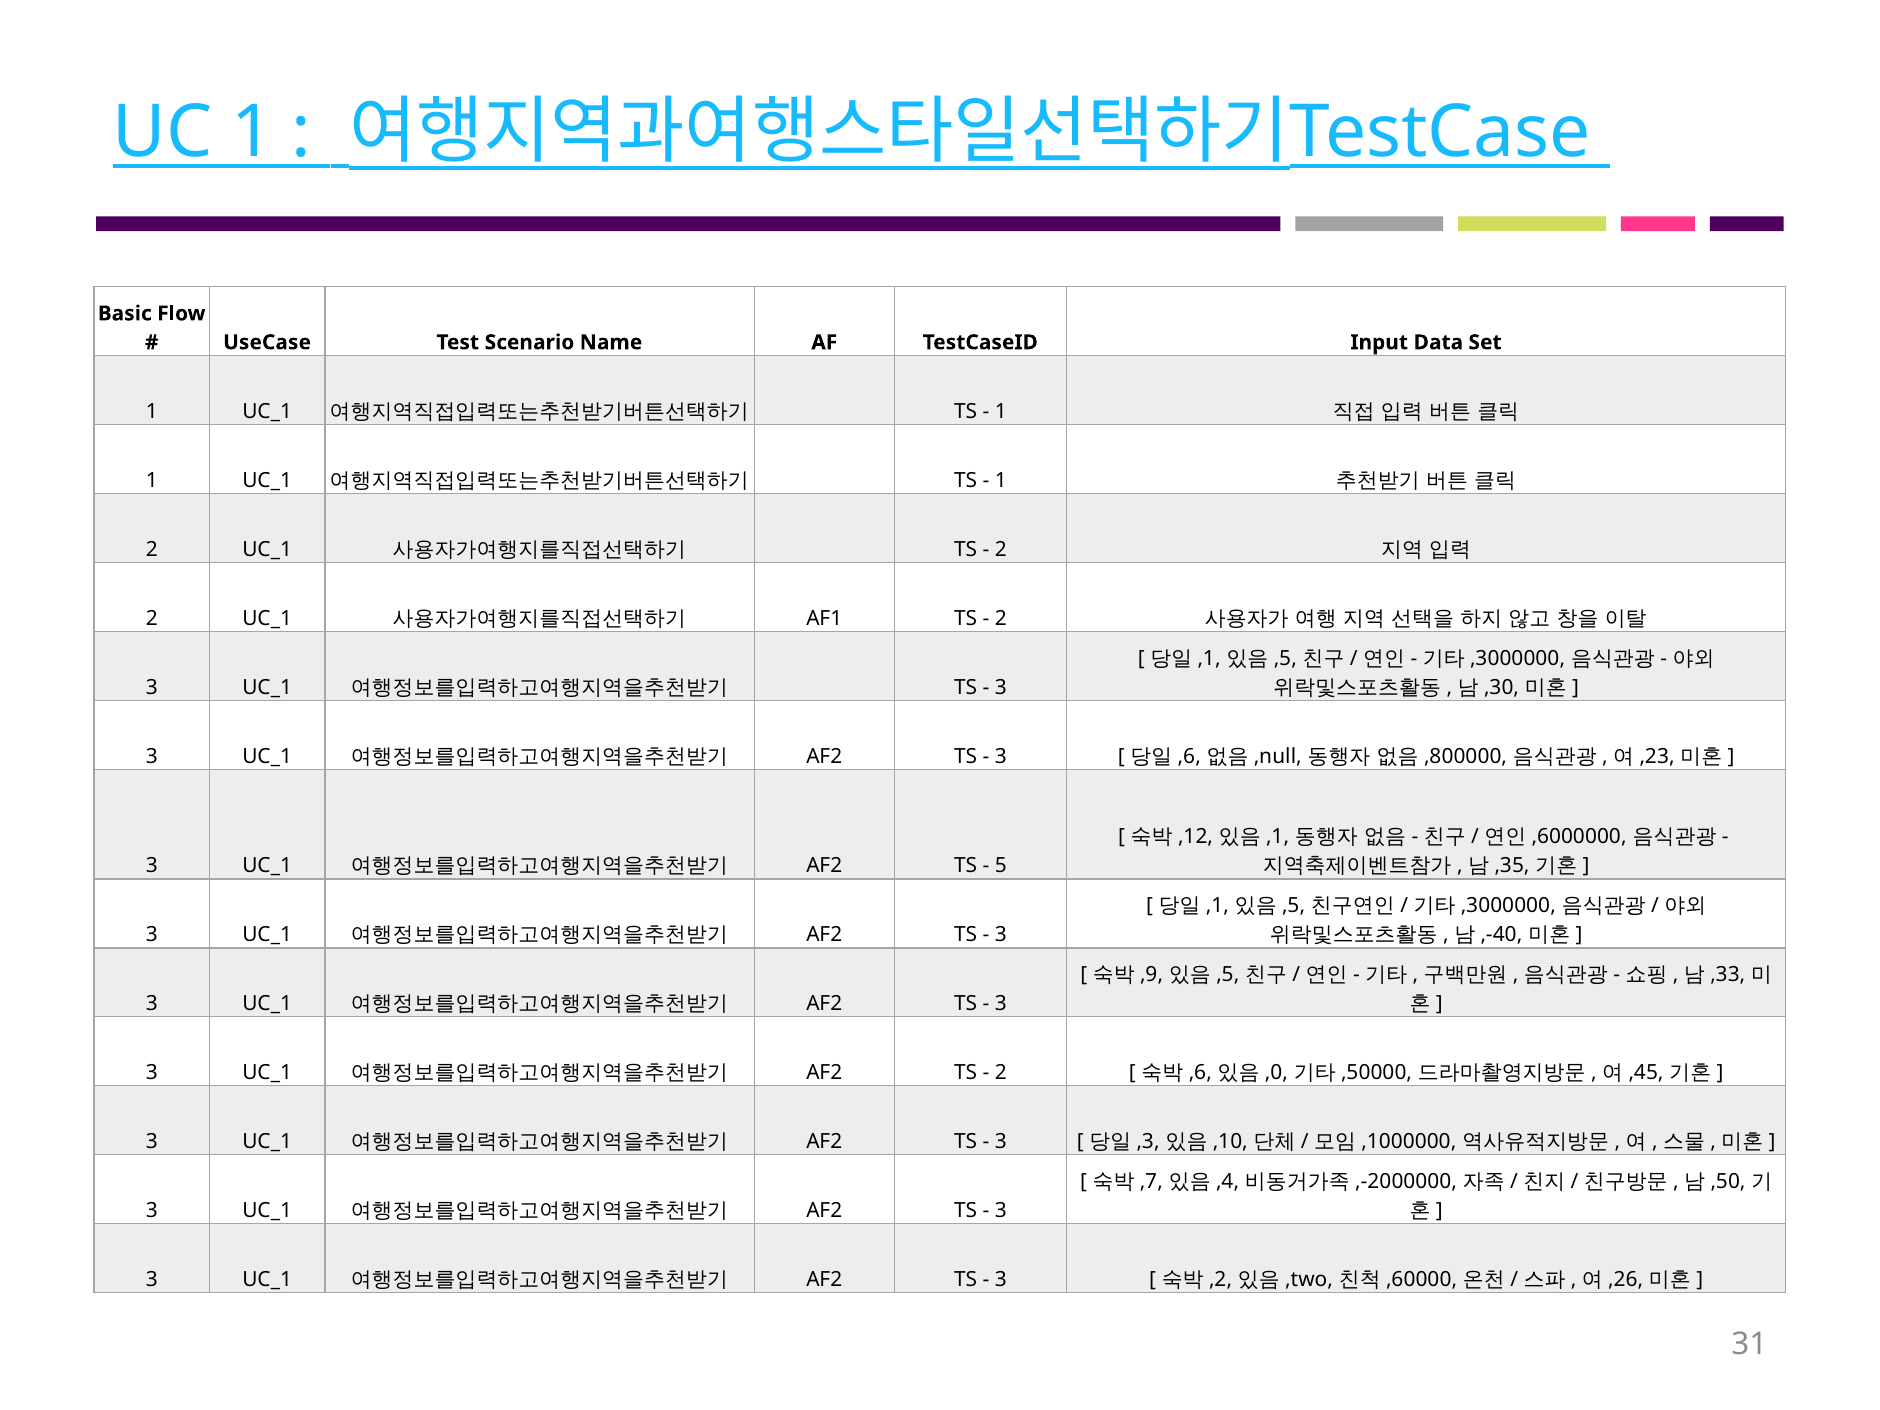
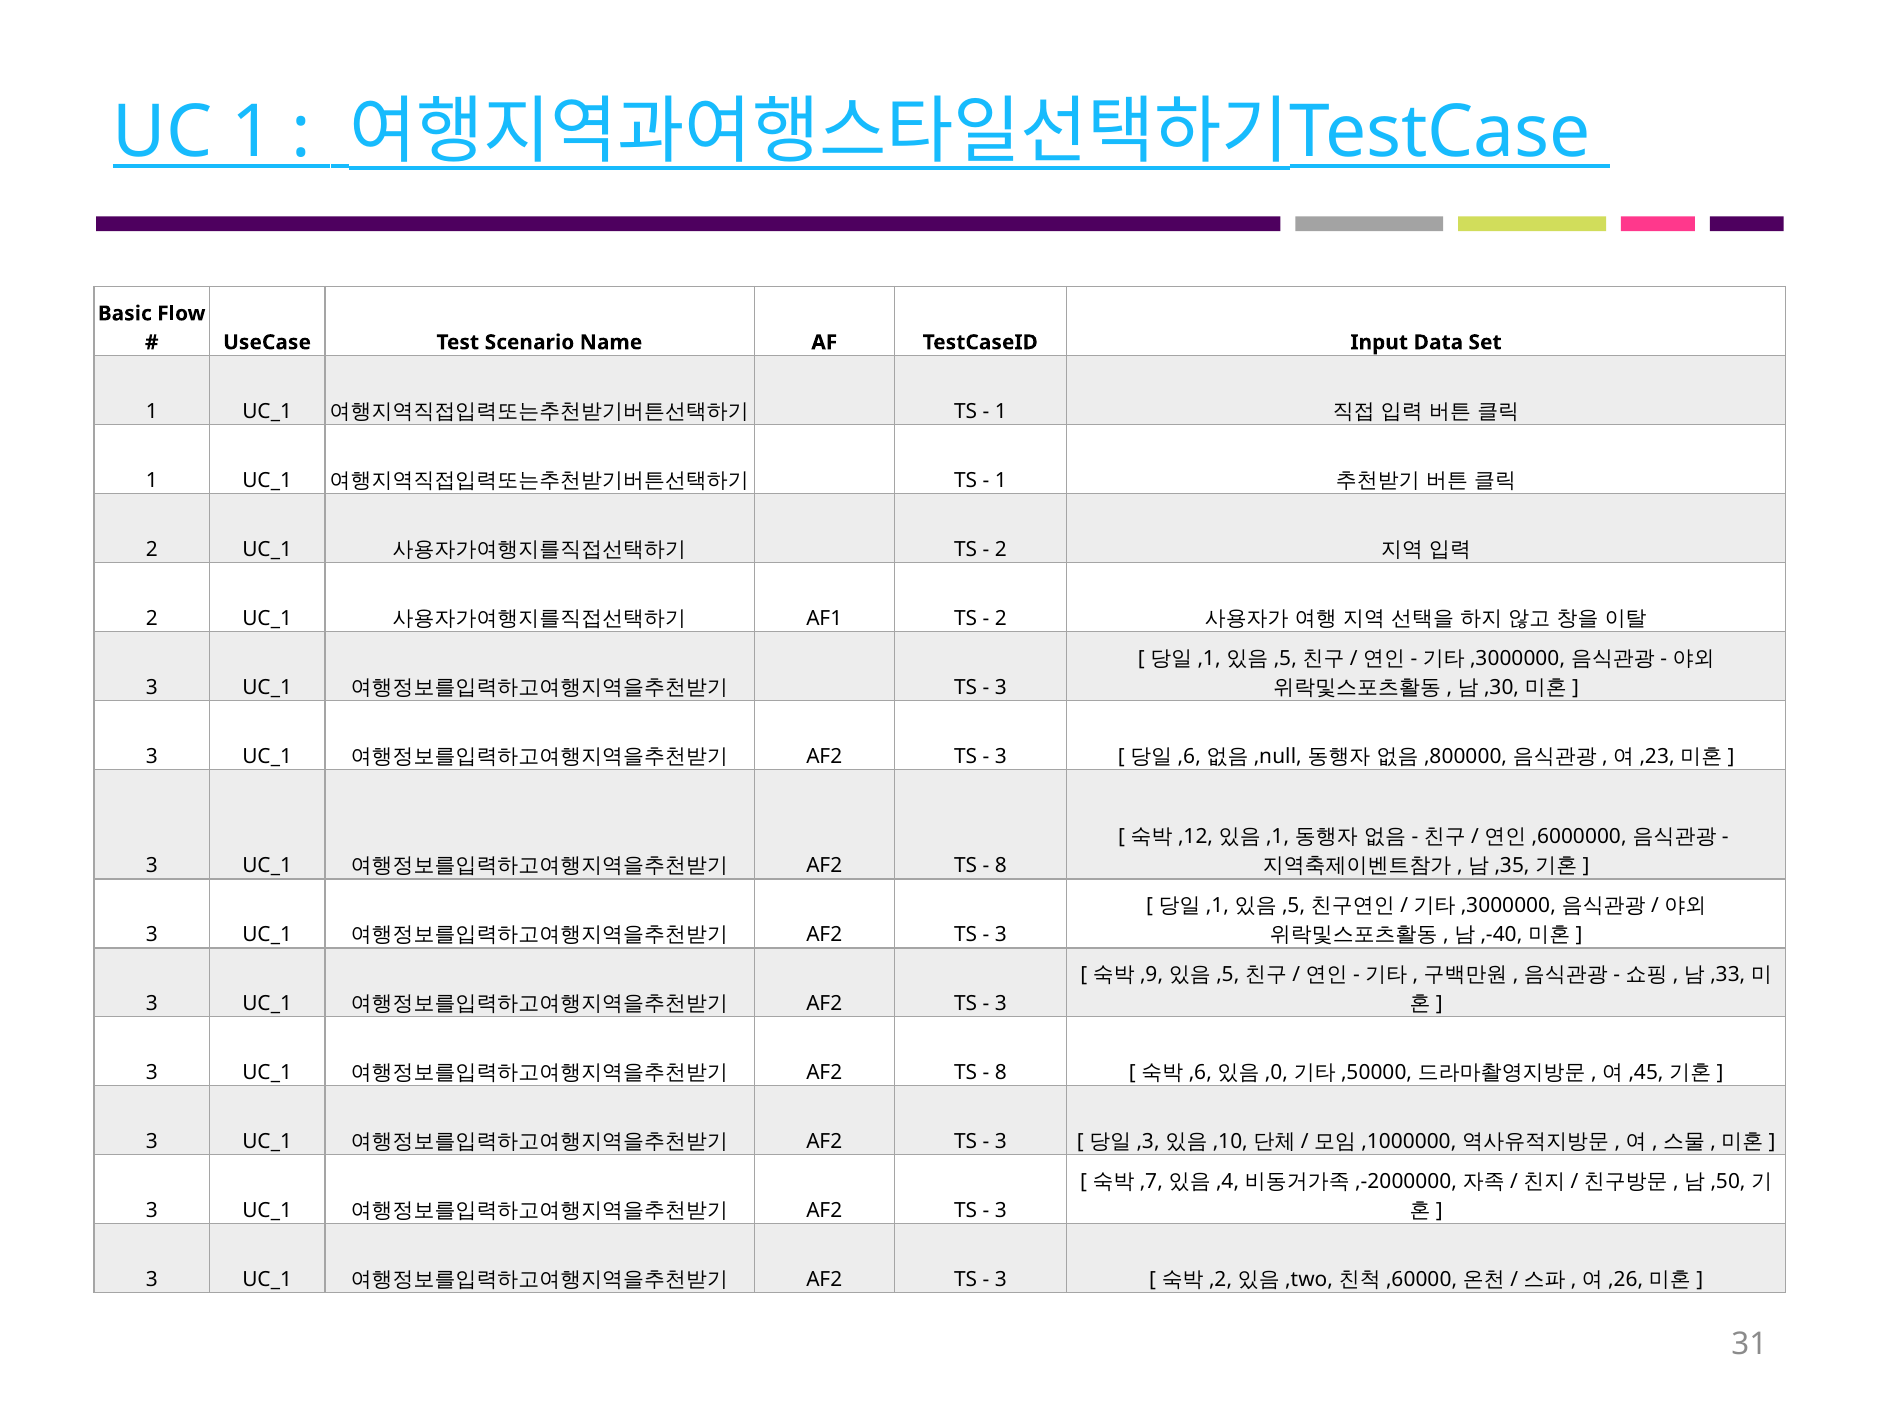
5 at (1001, 866): 5 -> 8
2 at (1001, 1073): 2 -> 8
